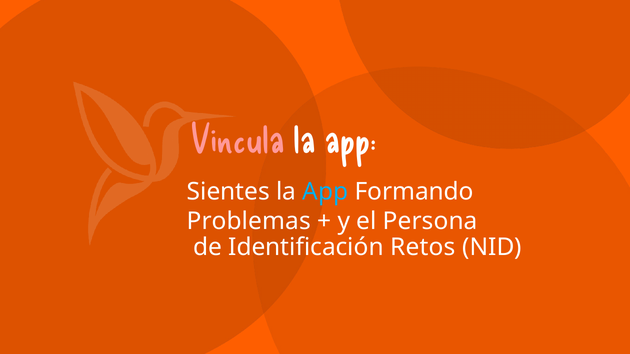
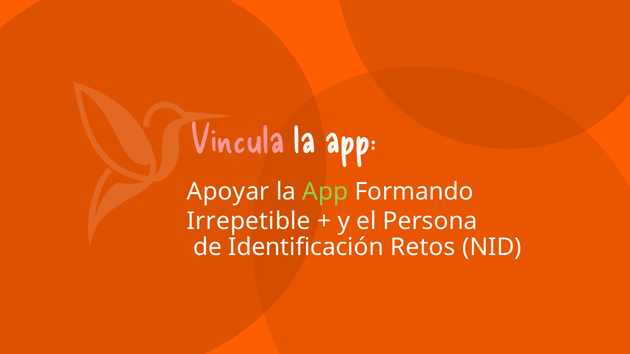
Sientes: Sientes -> Apoyar
App at (325, 192) colour: light blue -> light green
Problemas: Problemas -> Irrepetible
